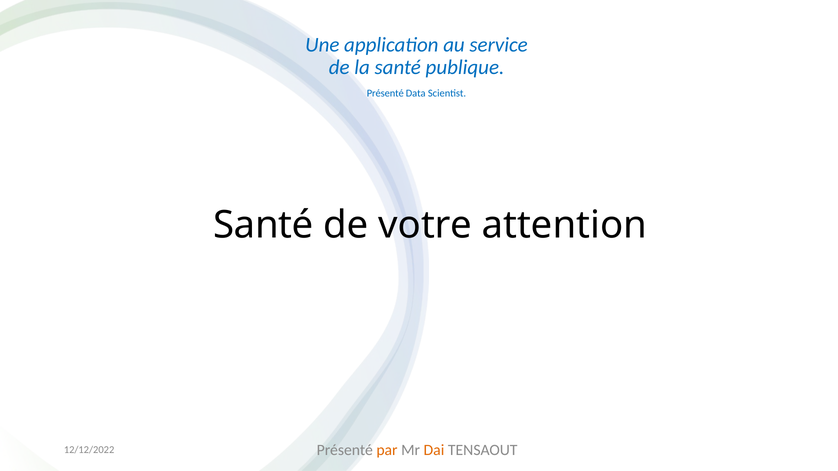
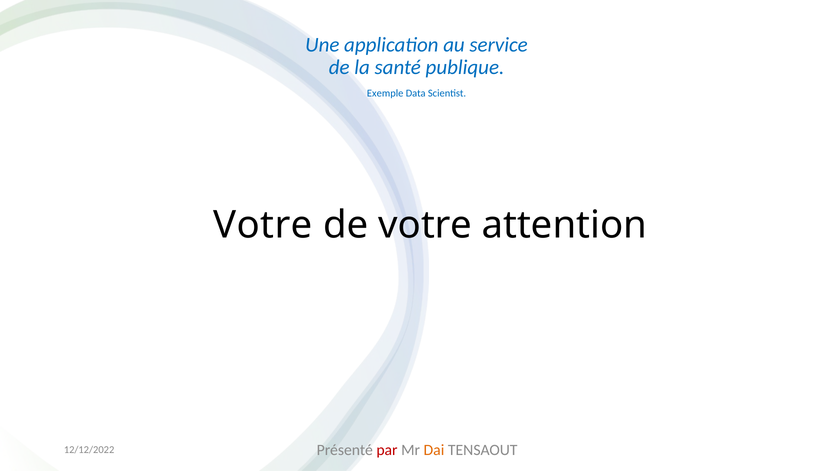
Présenté at (385, 93): Présenté -> Exemple
Santé at (263, 225): Santé -> Votre
par colour: orange -> red
